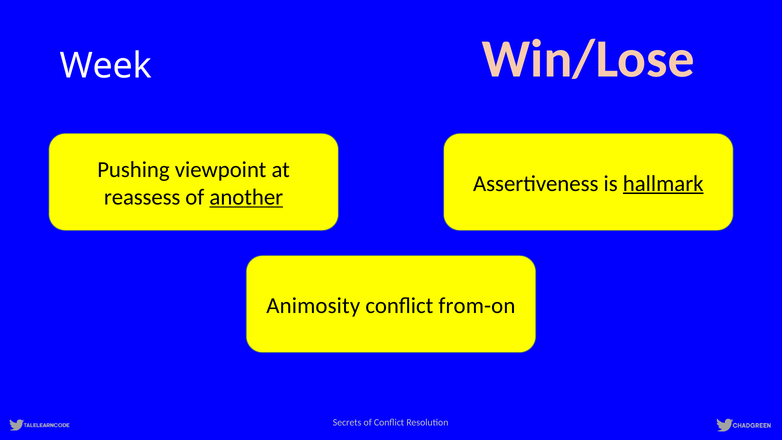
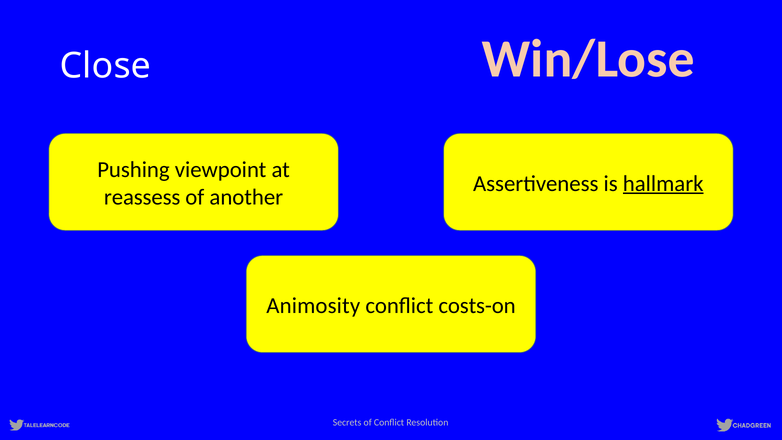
Week: Week -> Close
another underline: present -> none
from-on: from-on -> costs-on
